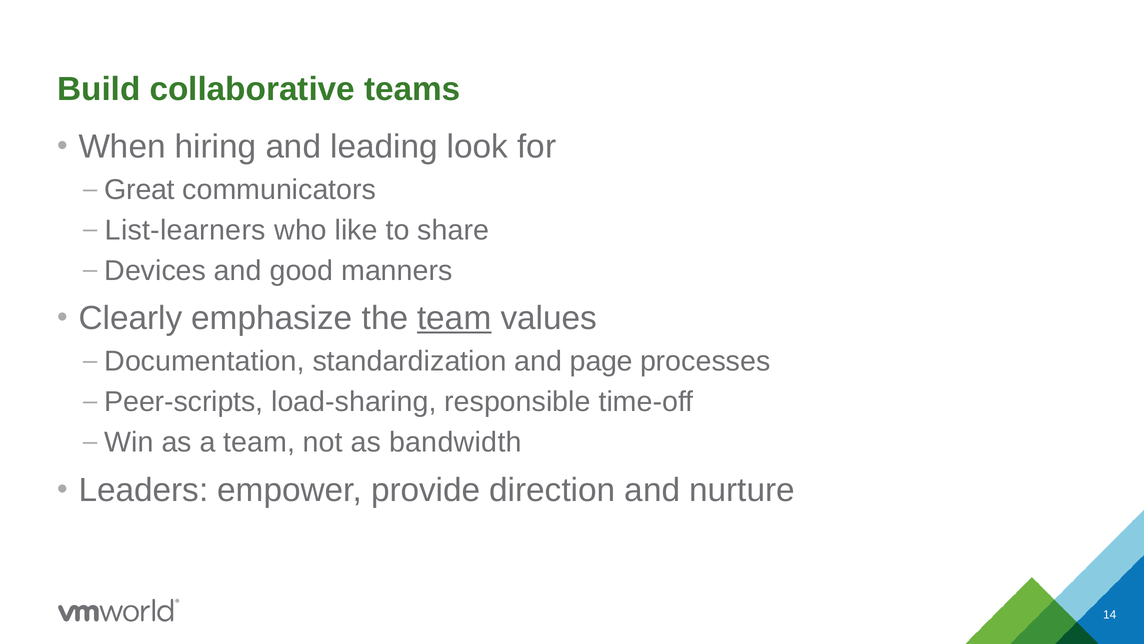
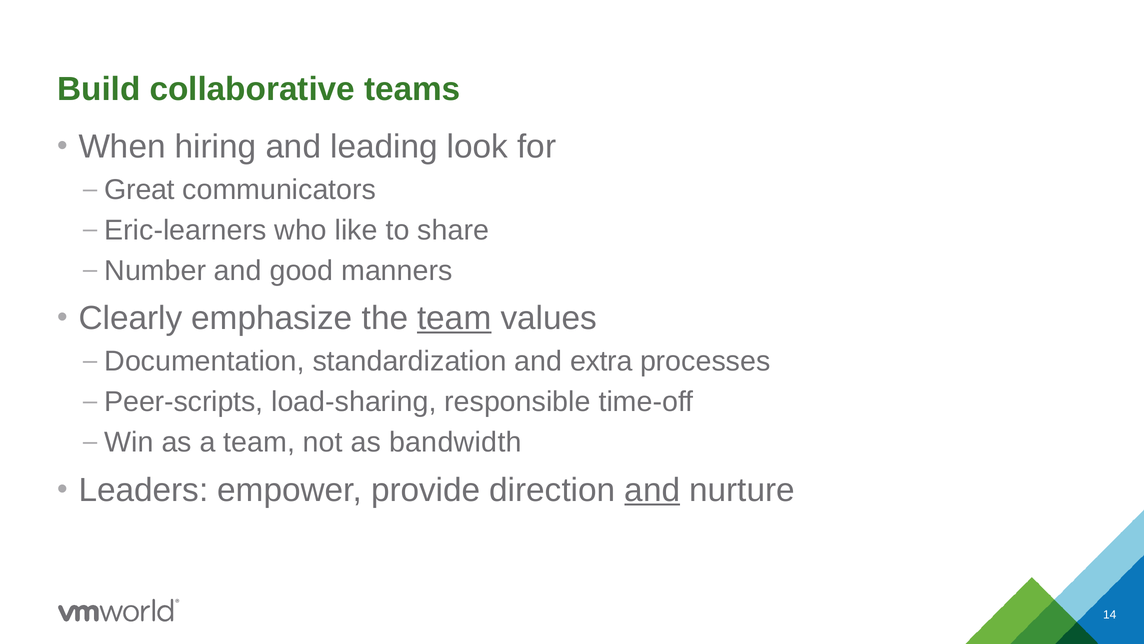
List-learners: List-learners -> Eric-learners
Devices: Devices -> Number
page: page -> extra
and at (652, 490) underline: none -> present
